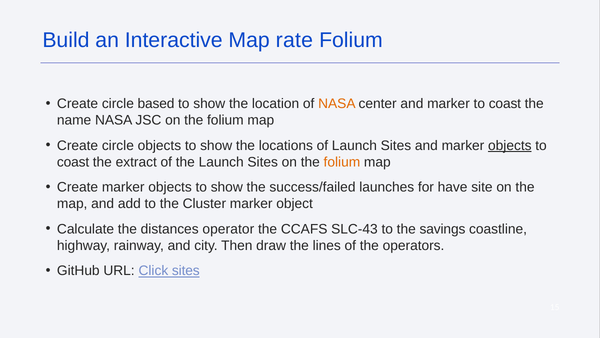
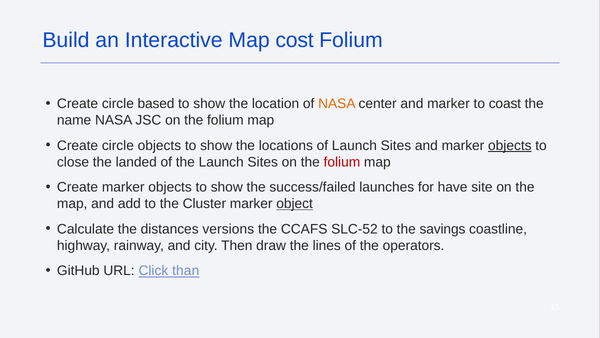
rate: rate -> cost
coast at (73, 162): coast -> close
extract: extract -> landed
folium at (342, 162) colour: orange -> red
object underline: none -> present
operator: operator -> versions
SLC-43: SLC-43 -> SLC-52
Click sites: sites -> than
